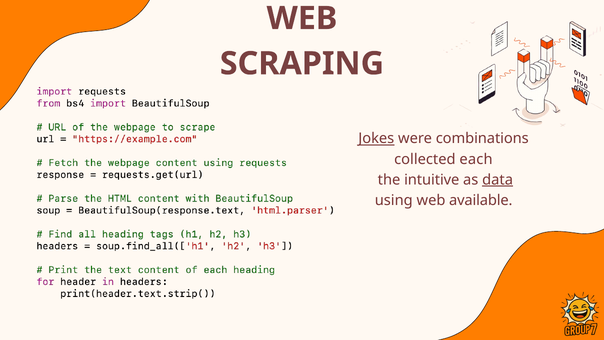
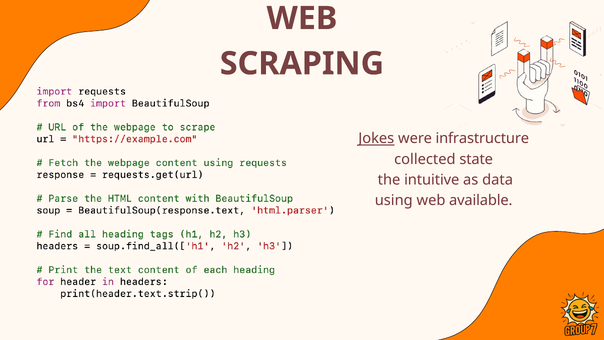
combinations: combinations -> infrastructure
each: each -> state
data underline: present -> none
